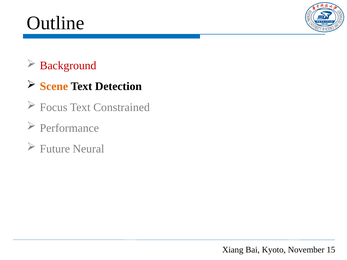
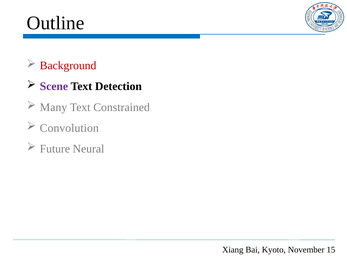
Scene colour: orange -> purple
Focus: Focus -> Many
Performance: Performance -> Convolution
